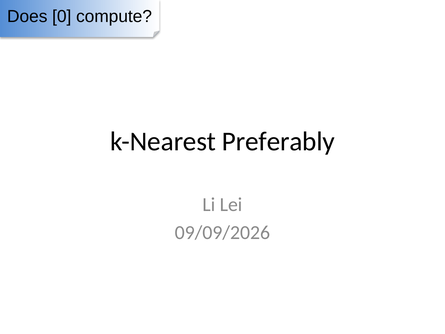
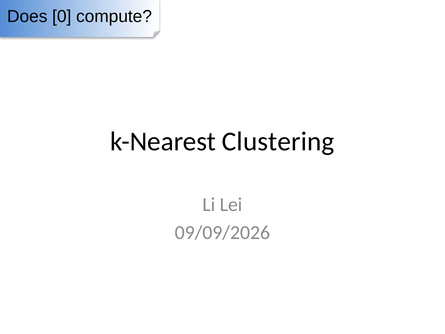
Preferably: Preferably -> Clustering
